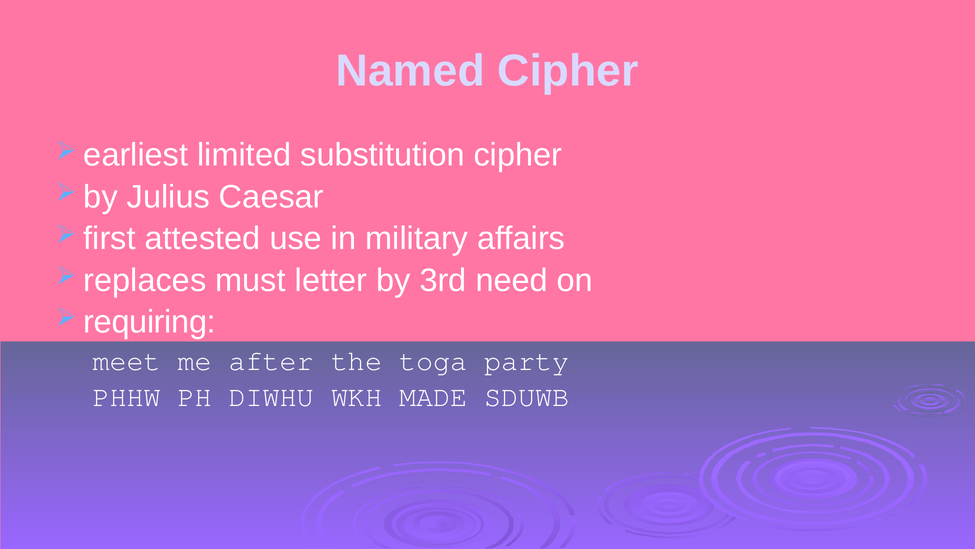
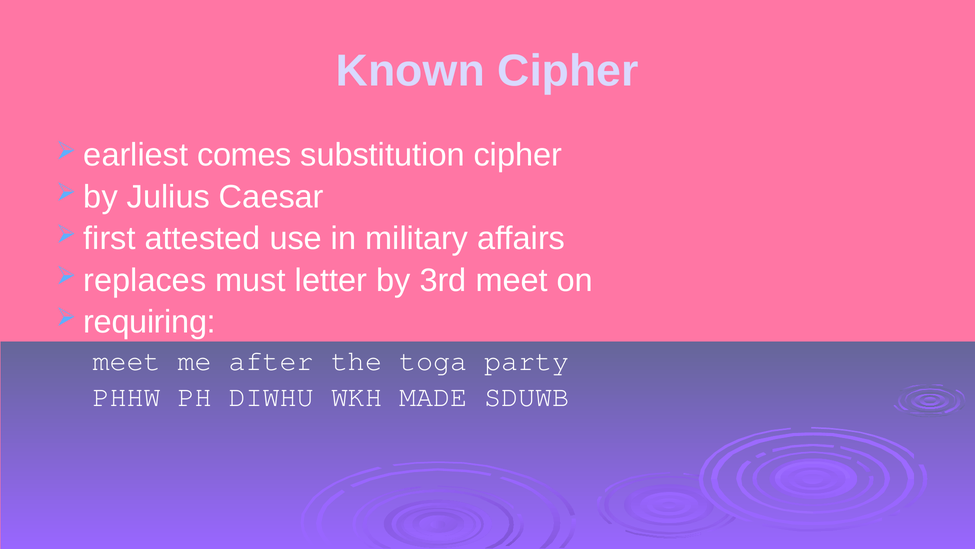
Named: Named -> Known
limited: limited -> comes
3rd need: need -> meet
